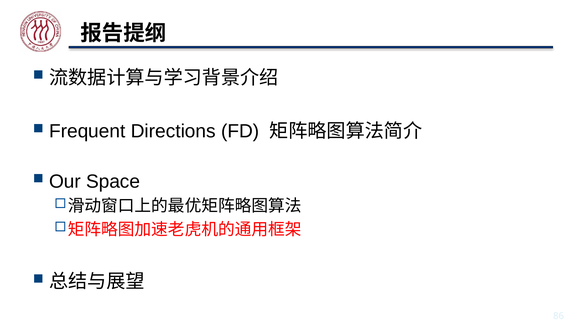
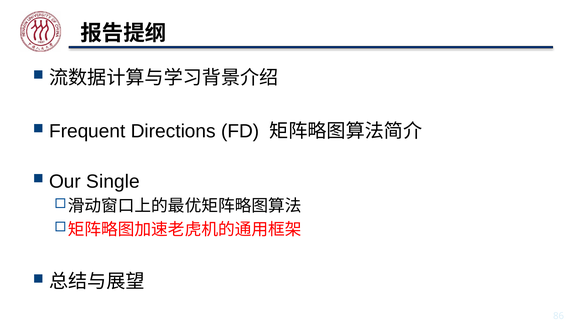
Space: Space -> Single
